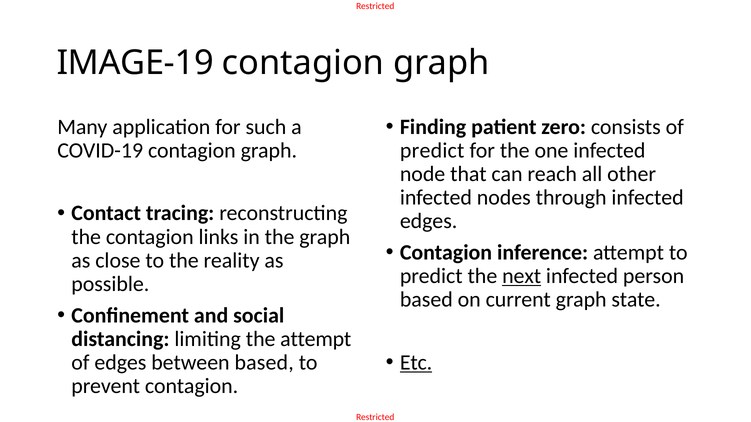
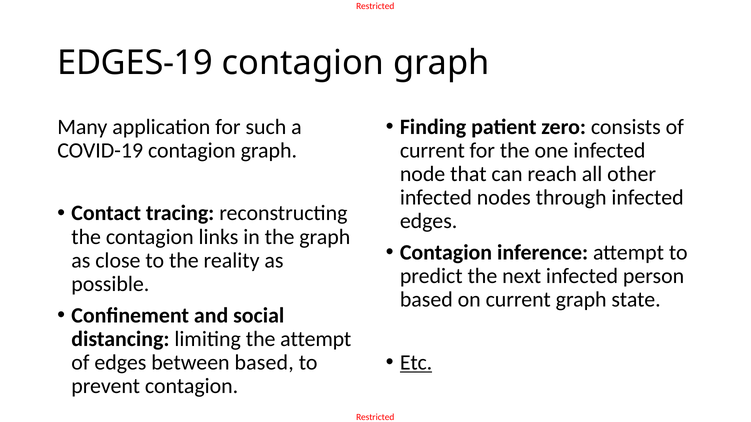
IMAGE-19: IMAGE-19 -> EDGES-19
predict at (432, 151): predict -> current
next underline: present -> none
